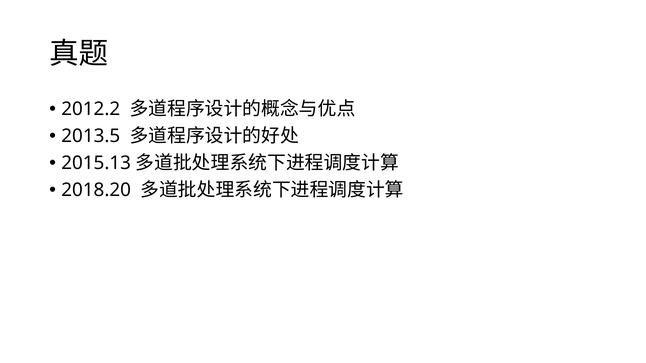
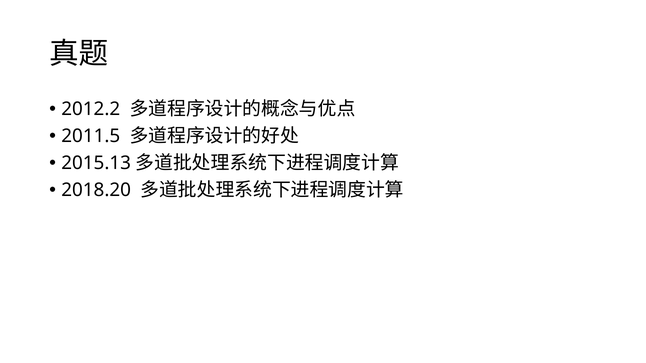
2013.5: 2013.5 -> 2011.5
